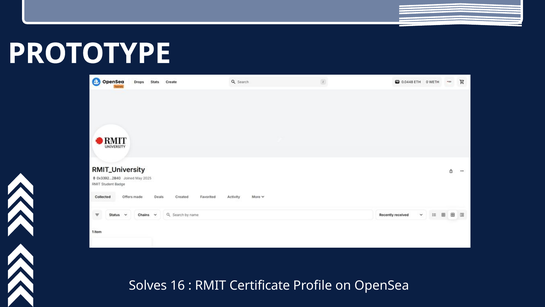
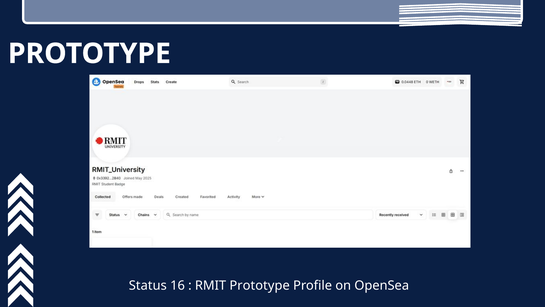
Solves: Solves -> Status
RMIT Certificate: Certificate -> Prototype
